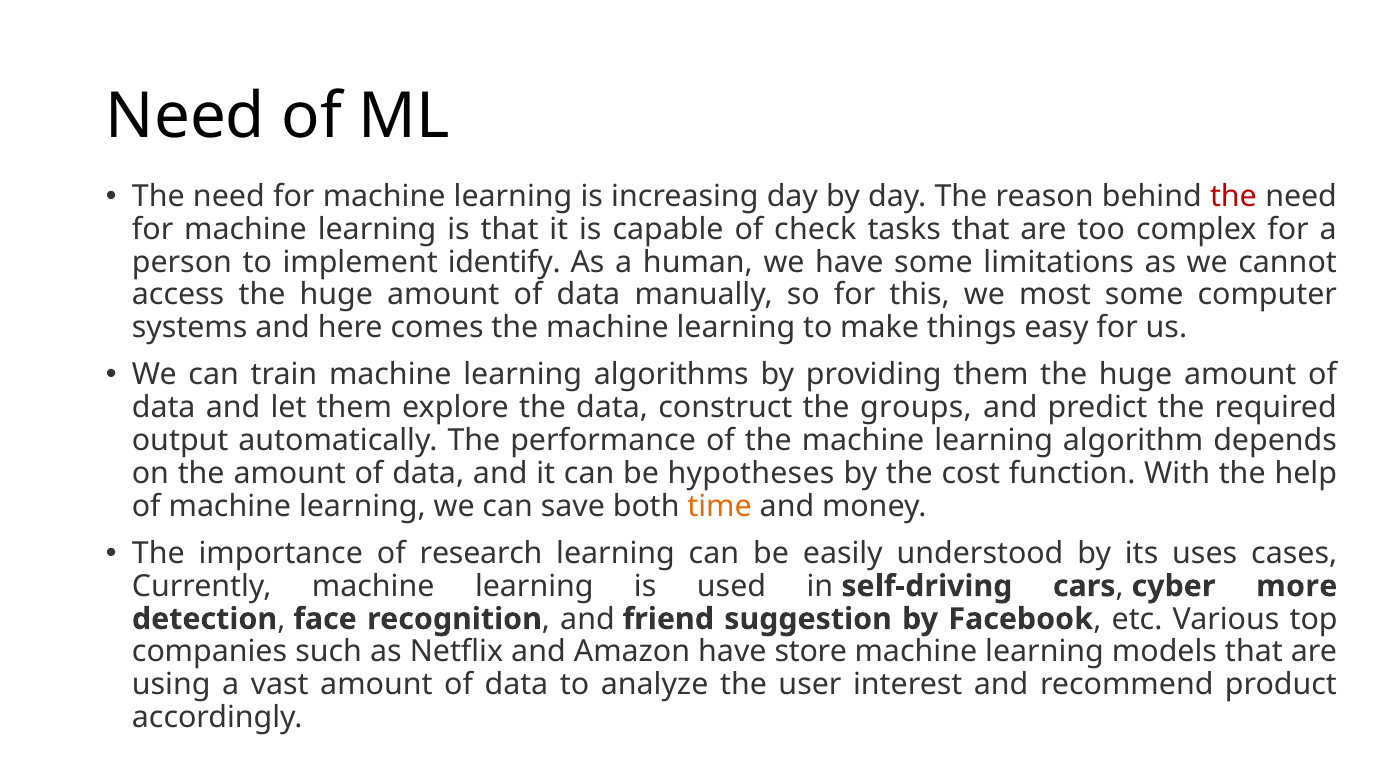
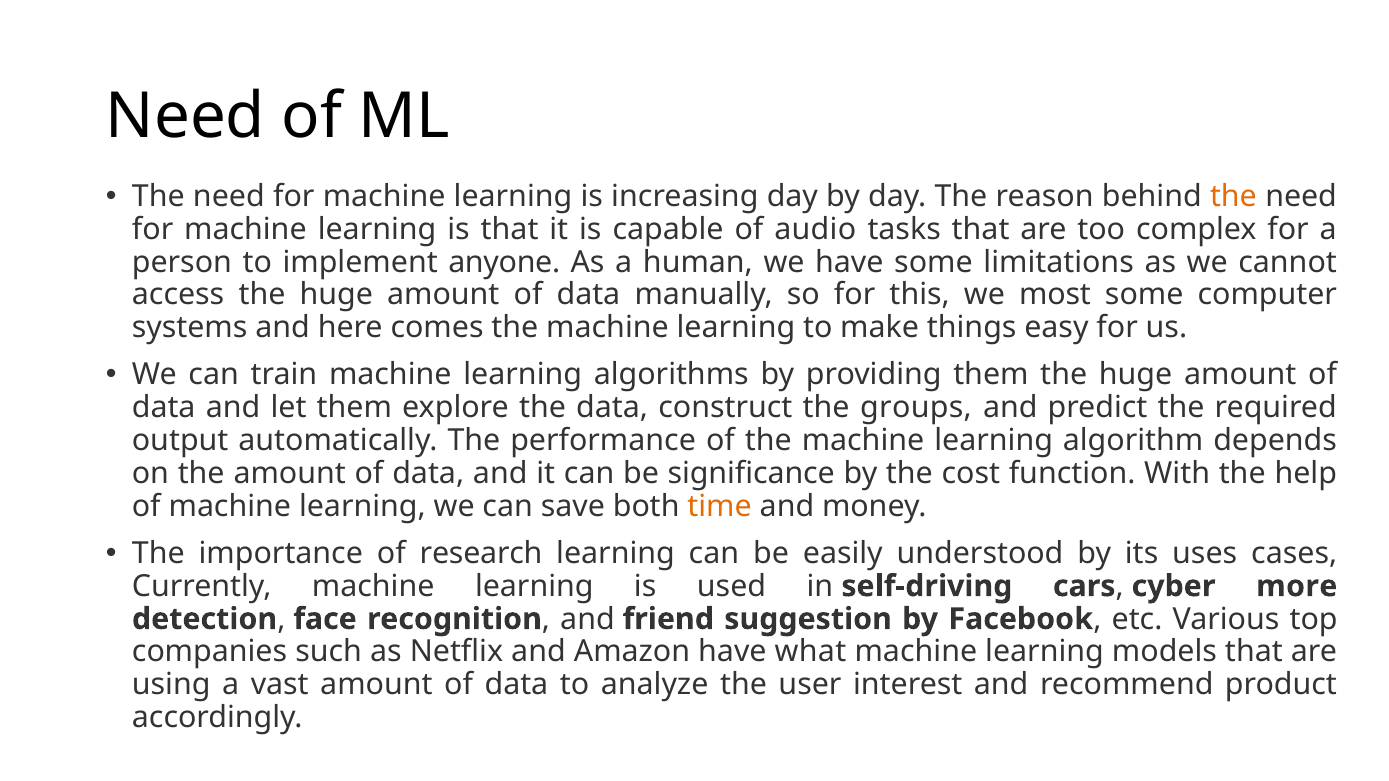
the at (1233, 197) colour: red -> orange
check: check -> audio
identify: identify -> anyone
hypotheses: hypotheses -> significance
store: store -> what
